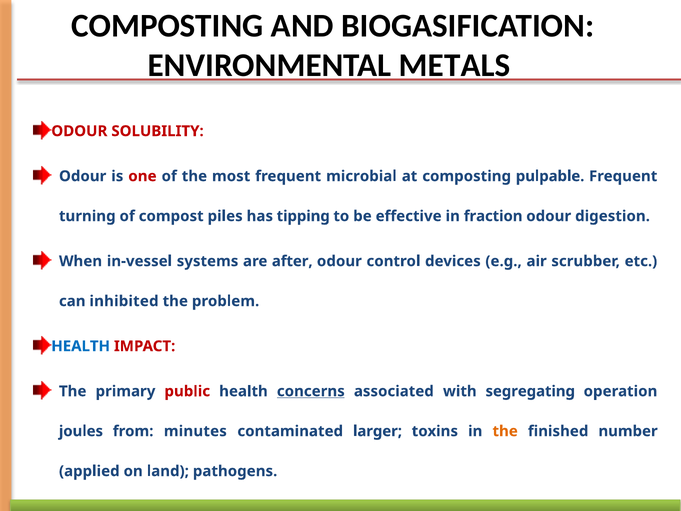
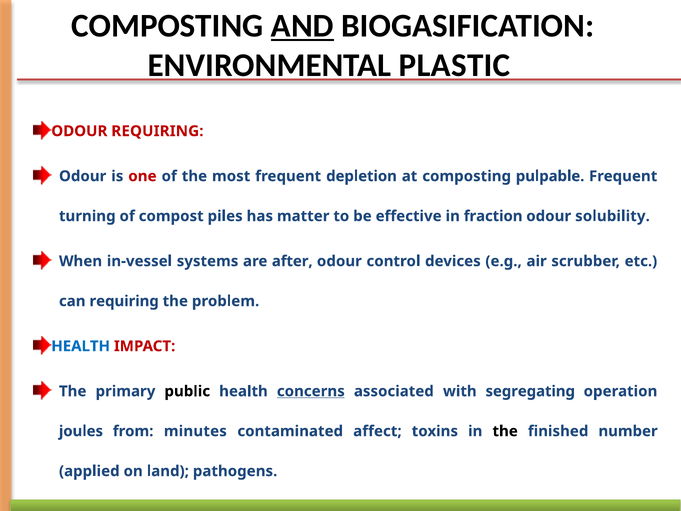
AND underline: none -> present
METALS: METALS -> PLASTIC
ODOUR SOLUBILITY: SOLUBILITY -> REQUIRING
microbial: microbial -> depletion
tipping: tipping -> matter
digestion: digestion -> solubility
can inhibited: inhibited -> requiring
public colour: red -> black
larger: larger -> affect
the at (505, 431) colour: orange -> black
